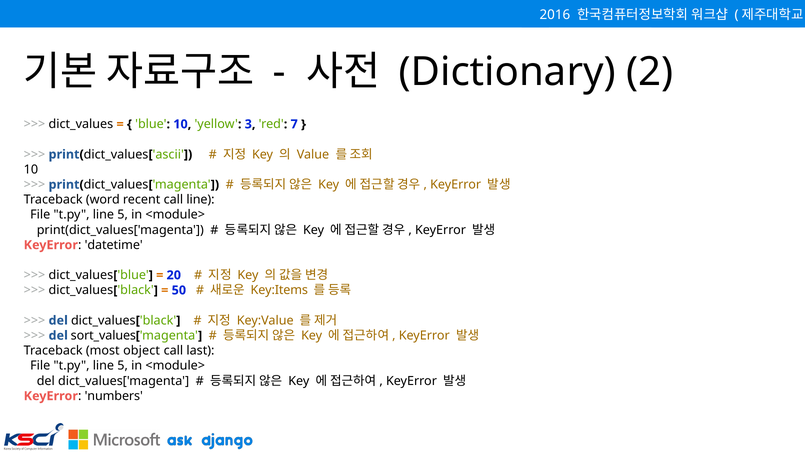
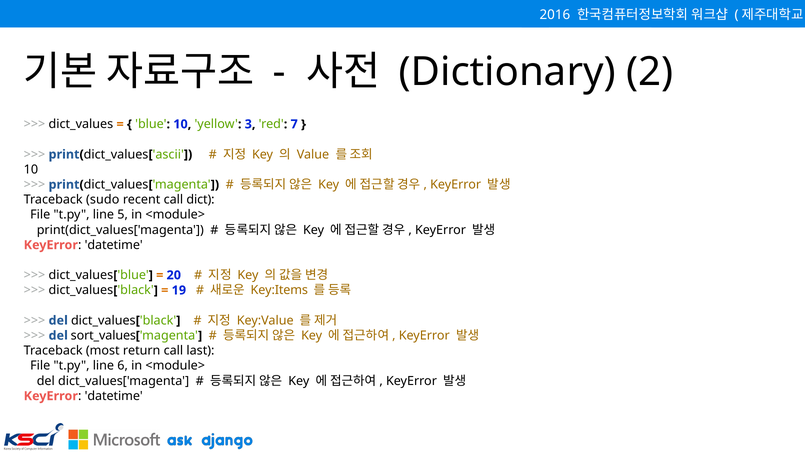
word: word -> sudo
call line: line -> dict
50: 50 -> 19
object: object -> return
5 at (123, 366): 5 -> 6
numbers at (114, 396): numbers -> datetime
